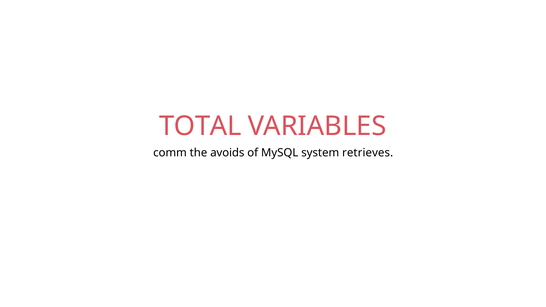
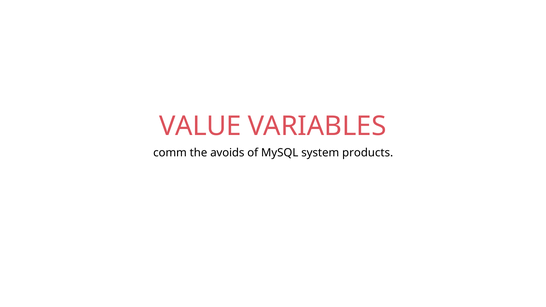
TOTAL: TOTAL -> VALUE
retrieves: retrieves -> products
